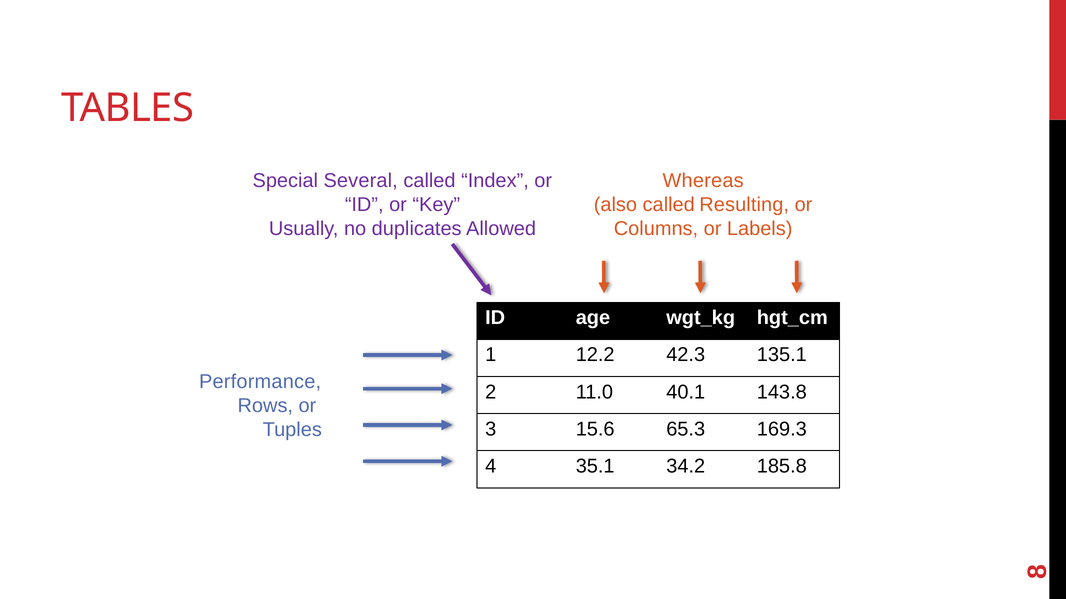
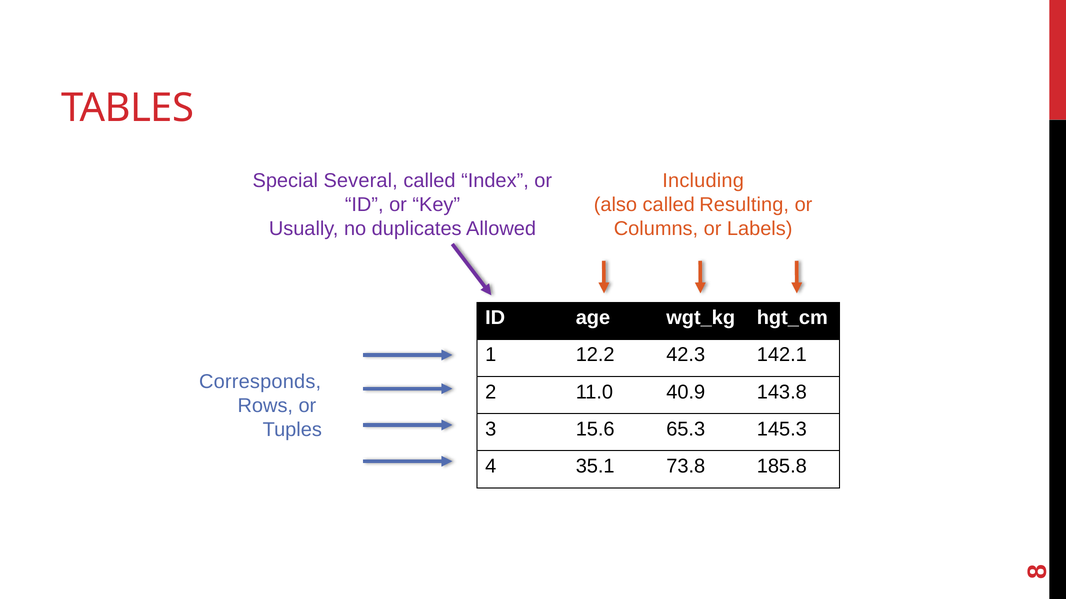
Whereas: Whereas -> Including
135.1: 135.1 -> 142.1
Performance: Performance -> Corresponds
40.1: 40.1 -> 40.9
169.3: 169.3 -> 145.3
34.2: 34.2 -> 73.8
